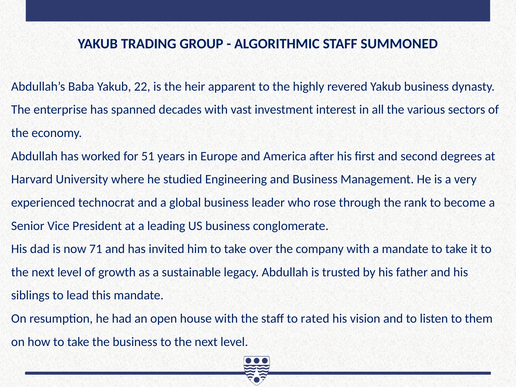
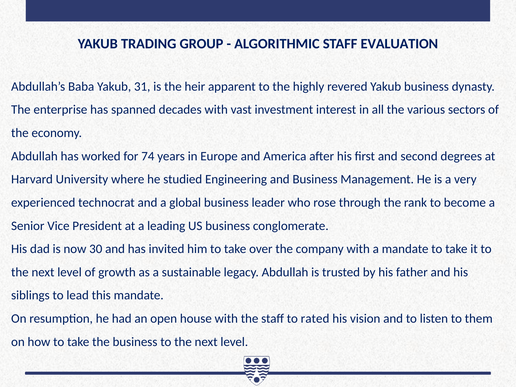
SUMMONED: SUMMONED -> EVALUATION
22: 22 -> 31
51: 51 -> 74
71: 71 -> 30
